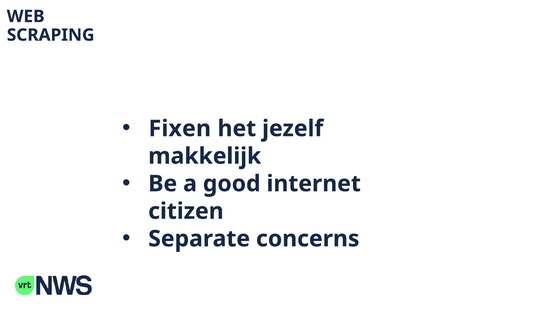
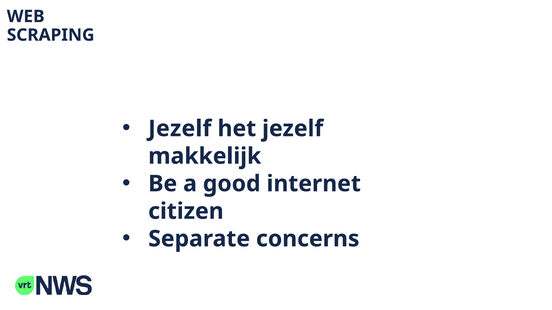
Fixen at (180, 129): Fixen -> Jezelf
